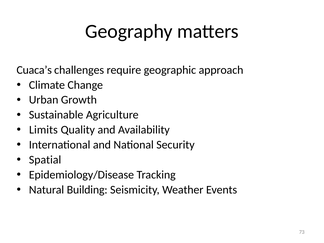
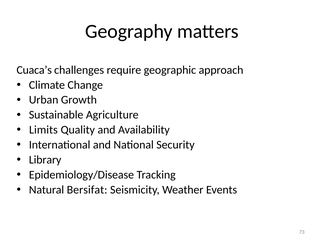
Spatial: Spatial -> Library
Building: Building -> Bersifat
